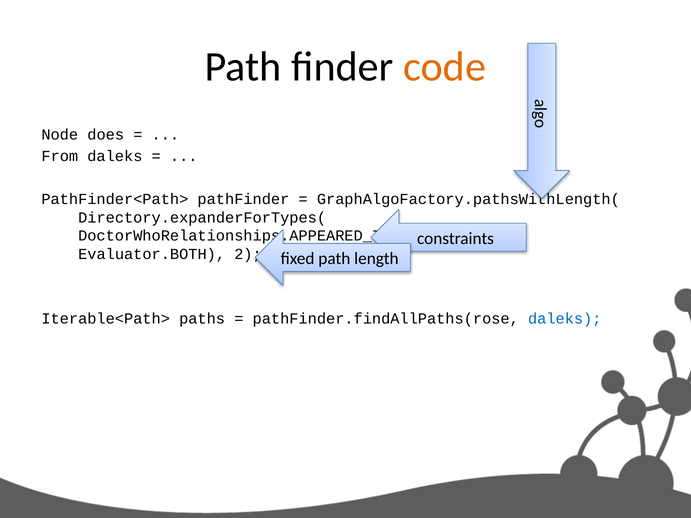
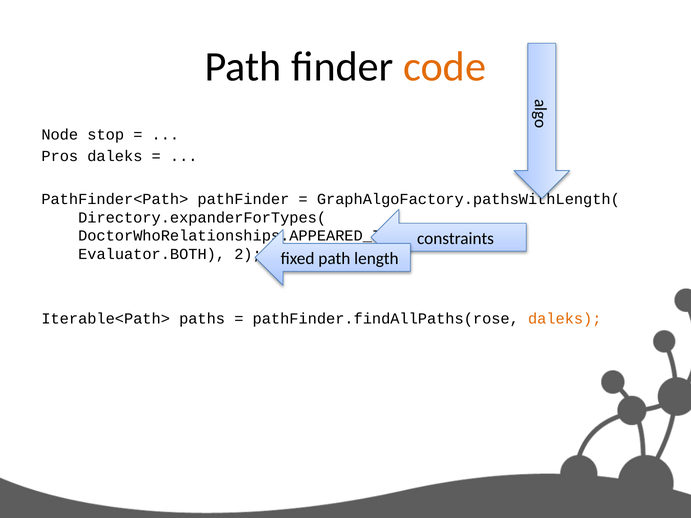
does: does -> stop
From: From -> Pros
daleks at (565, 319) colour: blue -> orange
